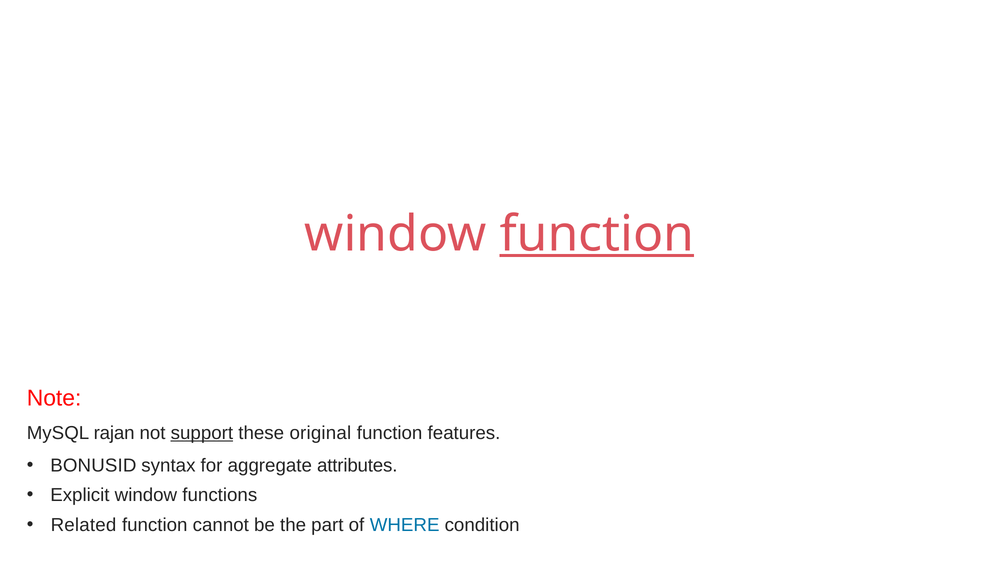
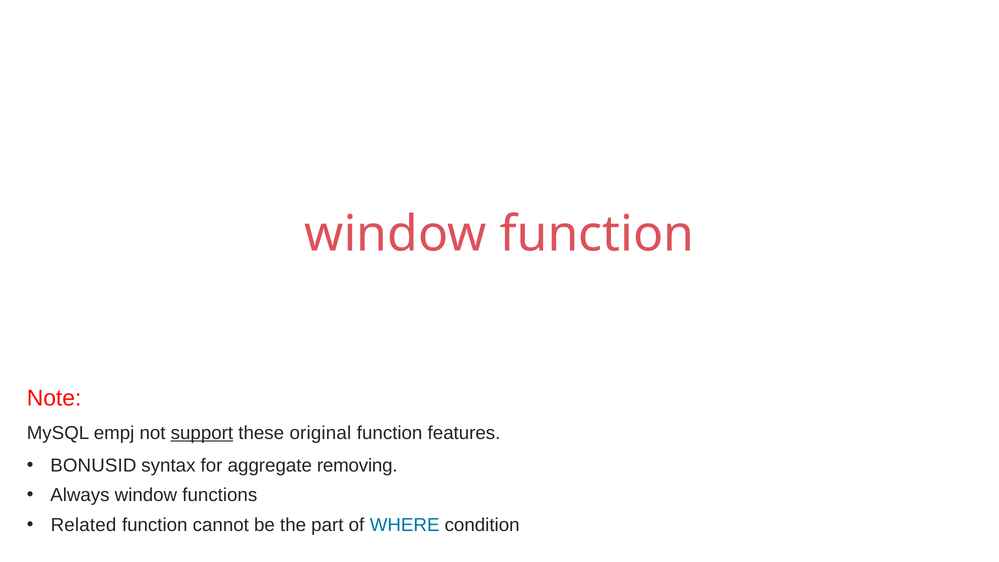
function at (597, 234) underline: present -> none
rajan: rajan -> empj
attributes: attributes -> removing
Explicit: Explicit -> Always
